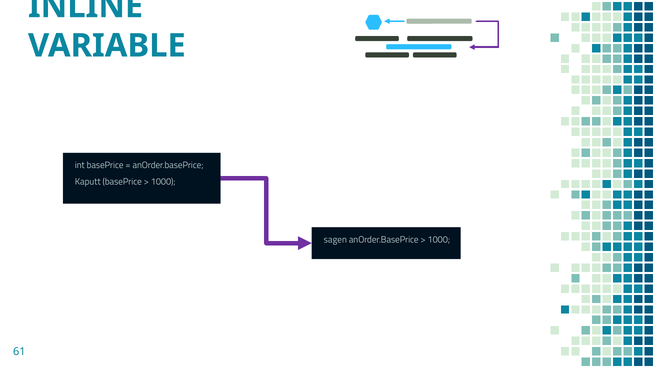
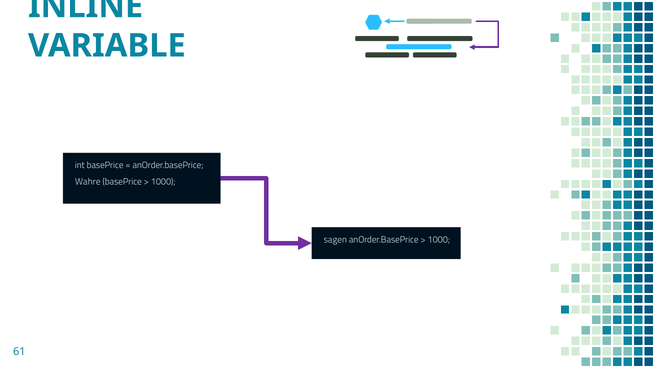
Kaputt: Kaputt -> Wahre
